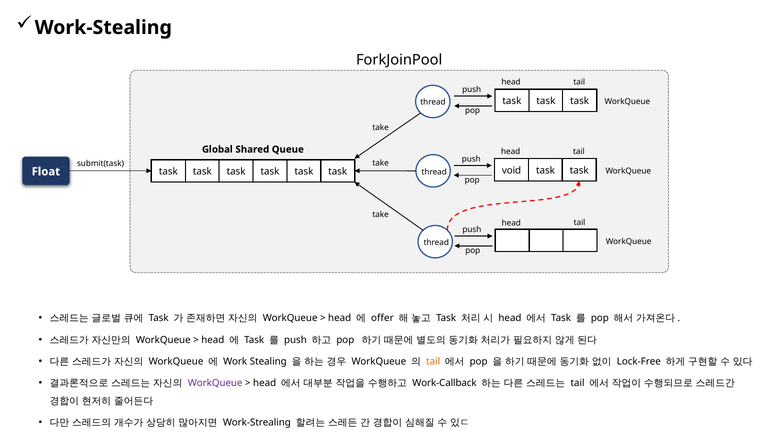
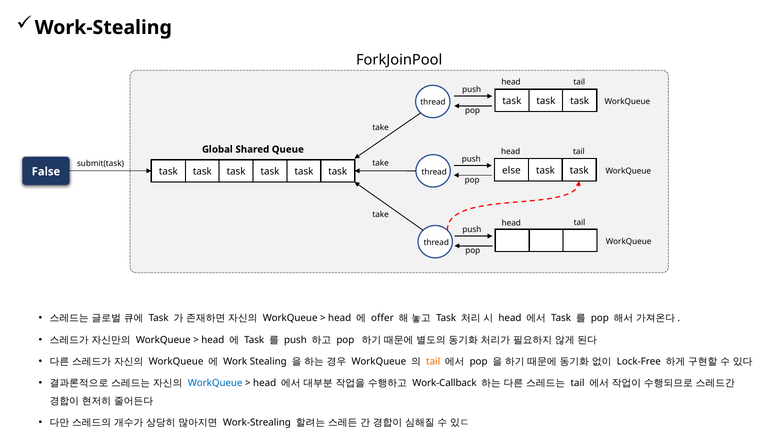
void: void -> else
Float: Float -> False
WorkQueue at (215, 383) colour: purple -> blue
